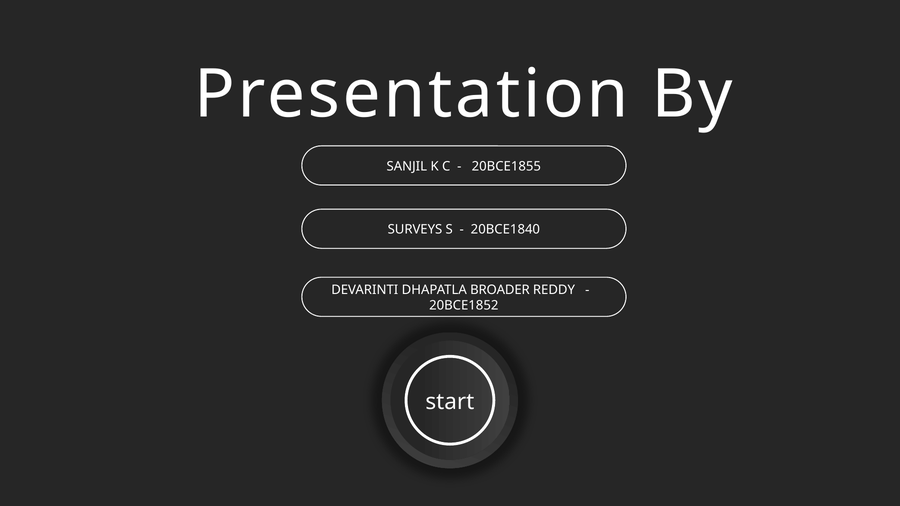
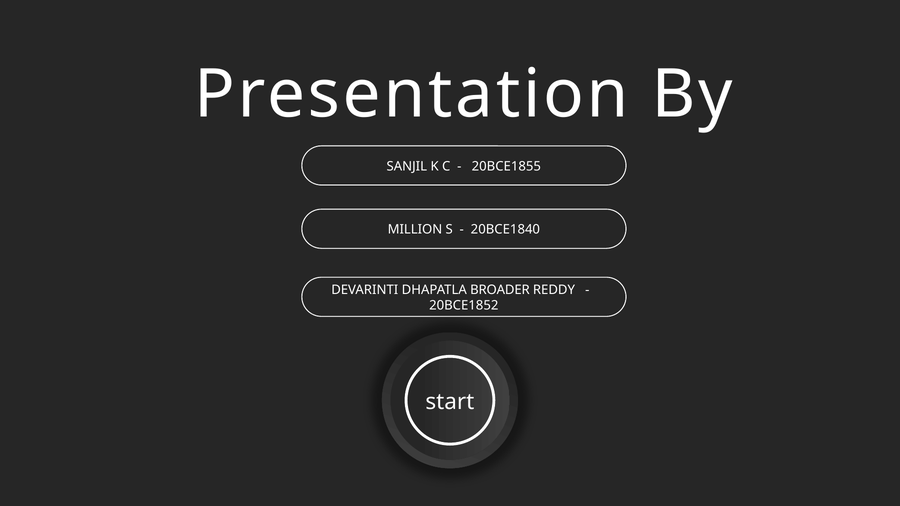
SURVEYS: SURVEYS -> MILLION
